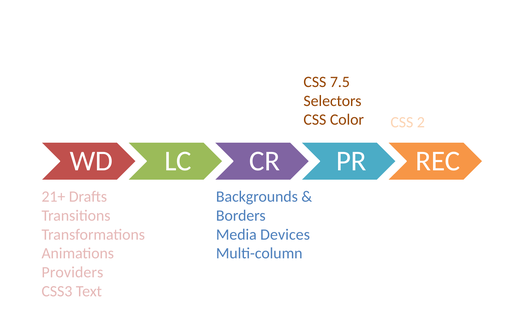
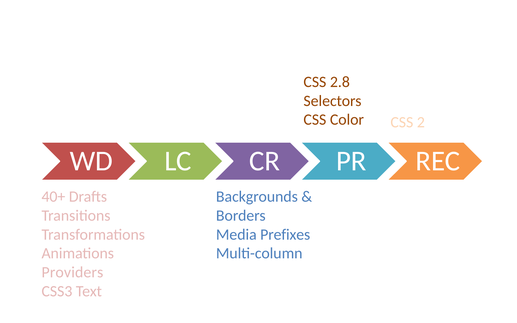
7.5: 7.5 -> 2.8
21+: 21+ -> 40+
Devices: Devices -> Prefixes
